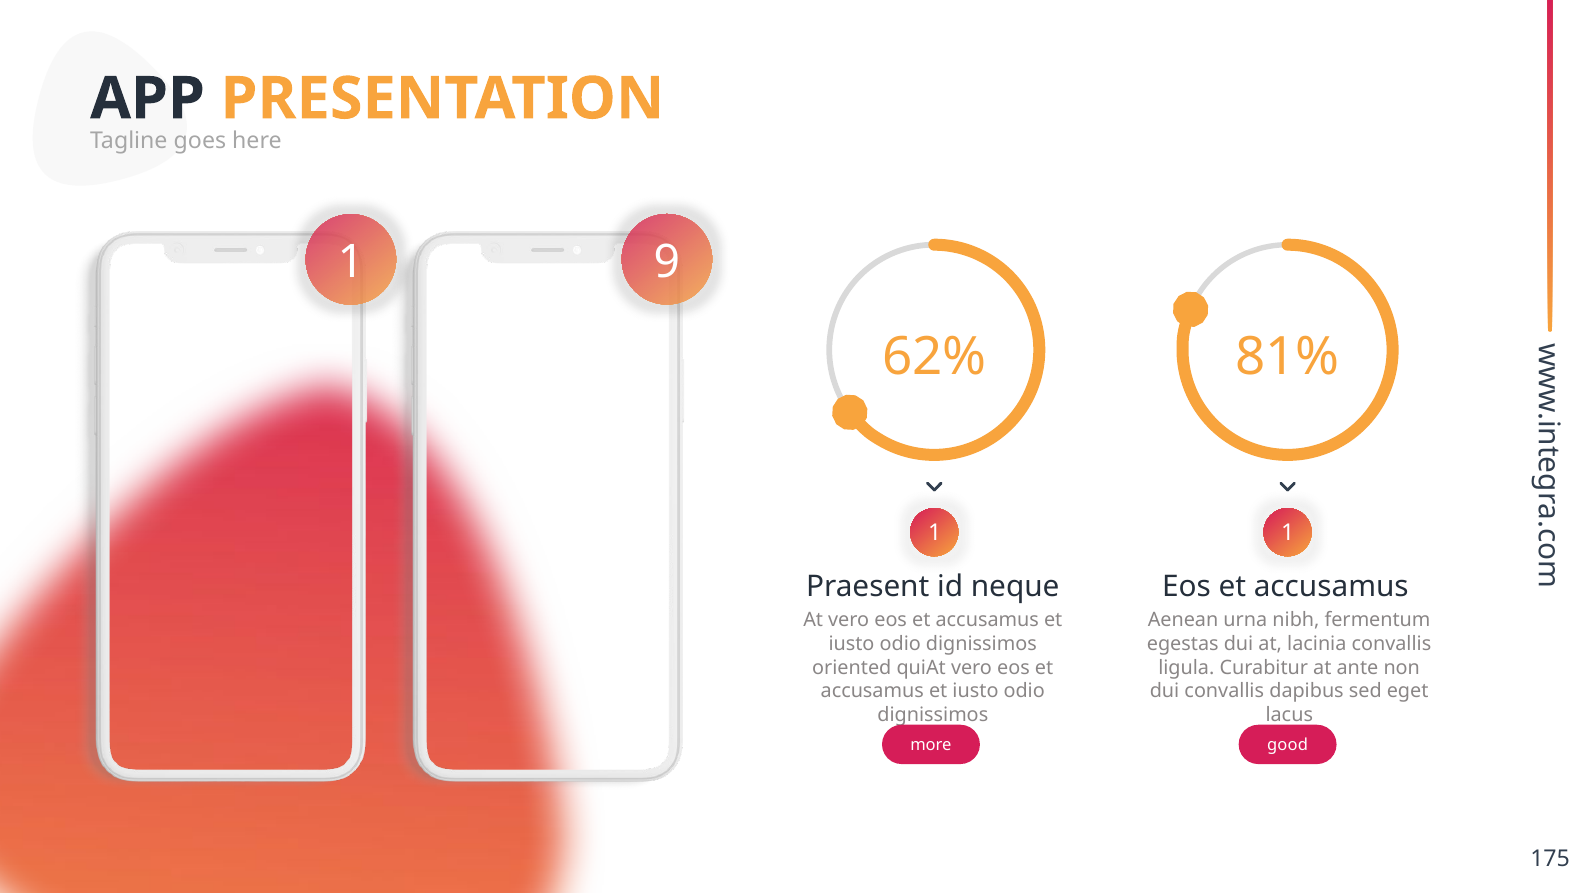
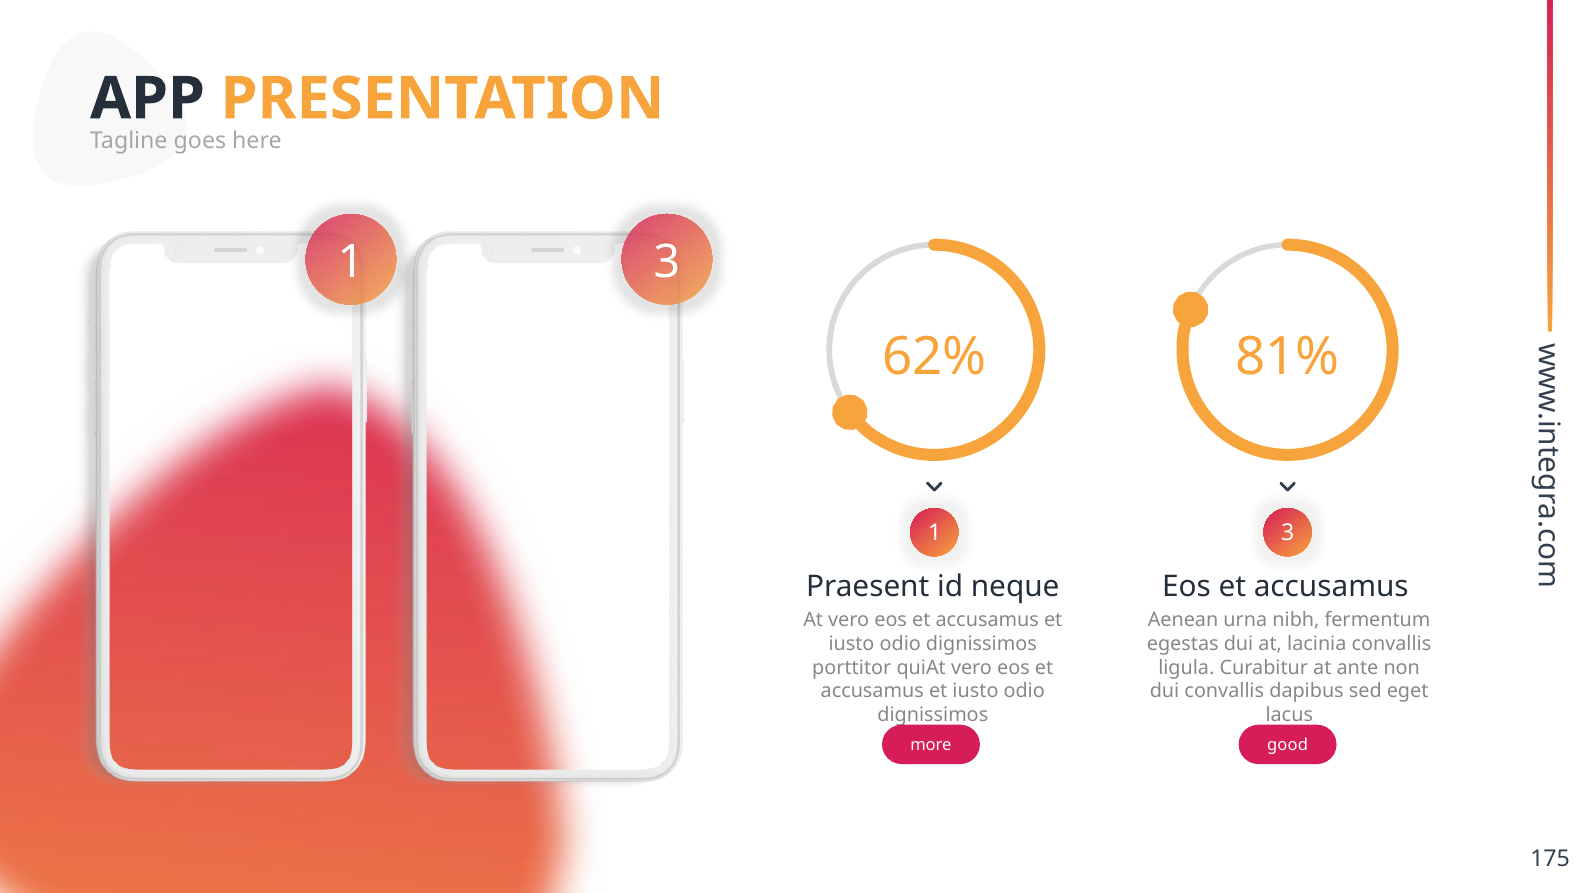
9 at (667, 262): 9 -> 3
1 at (1288, 533): 1 -> 3
oriented: oriented -> porttitor
